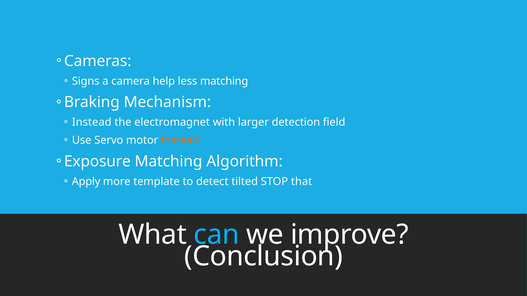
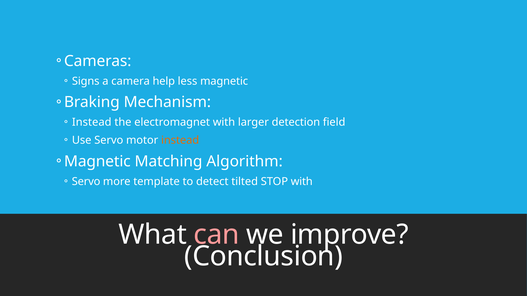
less matching: matching -> magnetic
Exposure at (97, 162): Exposure -> Magnetic
Apply at (86, 182): Apply -> Servo
STOP that: that -> with
can colour: light blue -> pink
